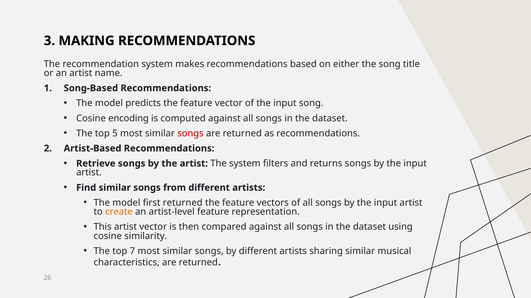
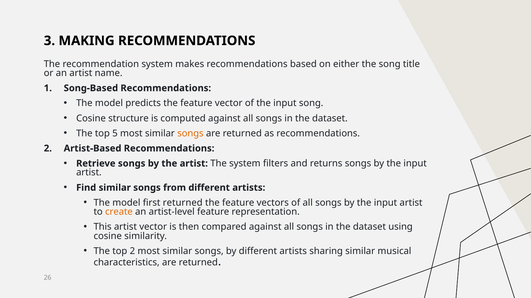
encoding: encoding -> structure
songs at (190, 134) colour: red -> orange
top 7: 7 -> 2
